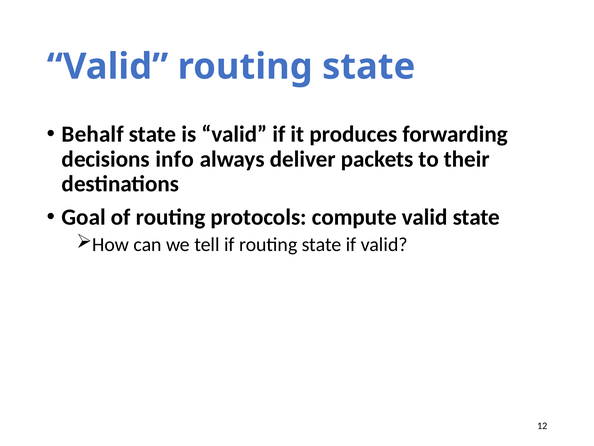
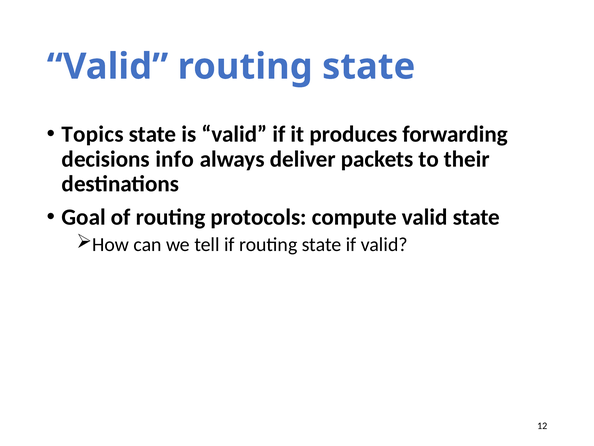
Behalf: Behalf -> Topics
